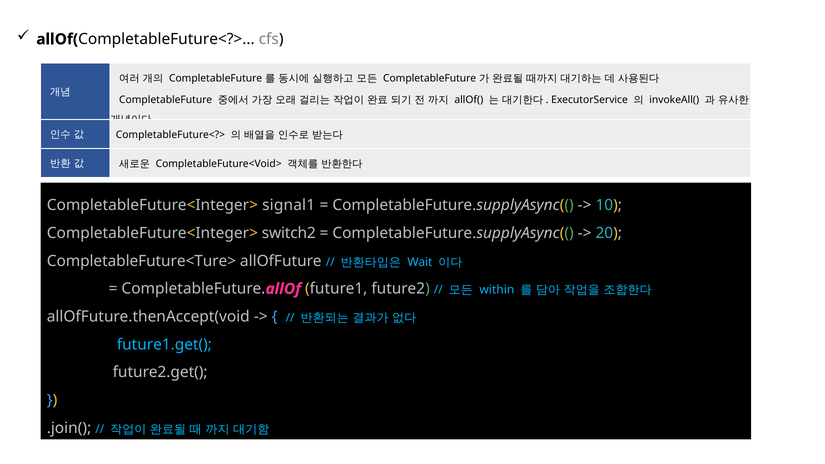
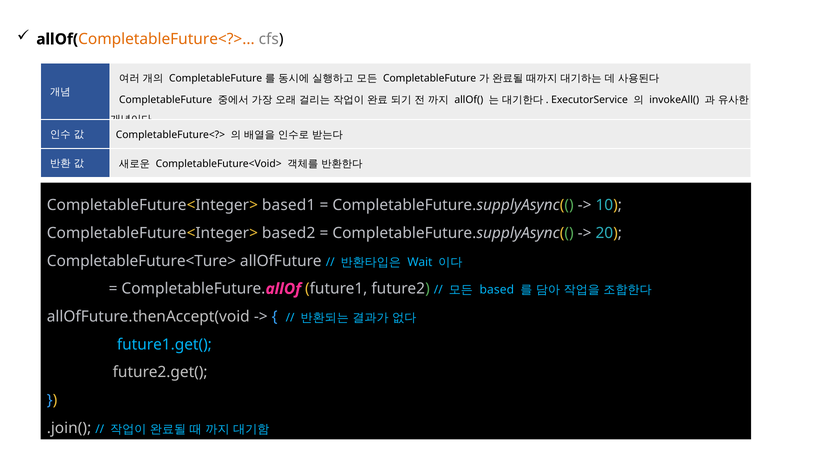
CompletableFuture<?> at (166, 39) colour: black -> orange
signal1: signal1 -> based1
switch2: switch2 -> based2
within: within -> based
